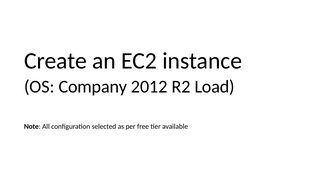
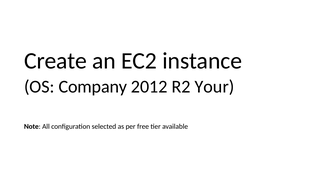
Load: Load -> Your
